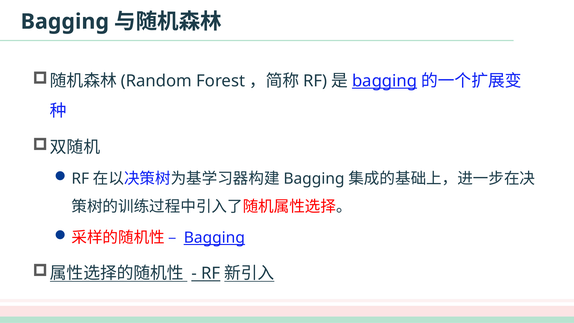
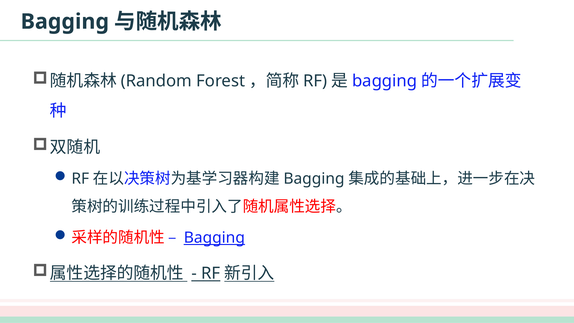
bagging at (385, 81) underline: present -> none
